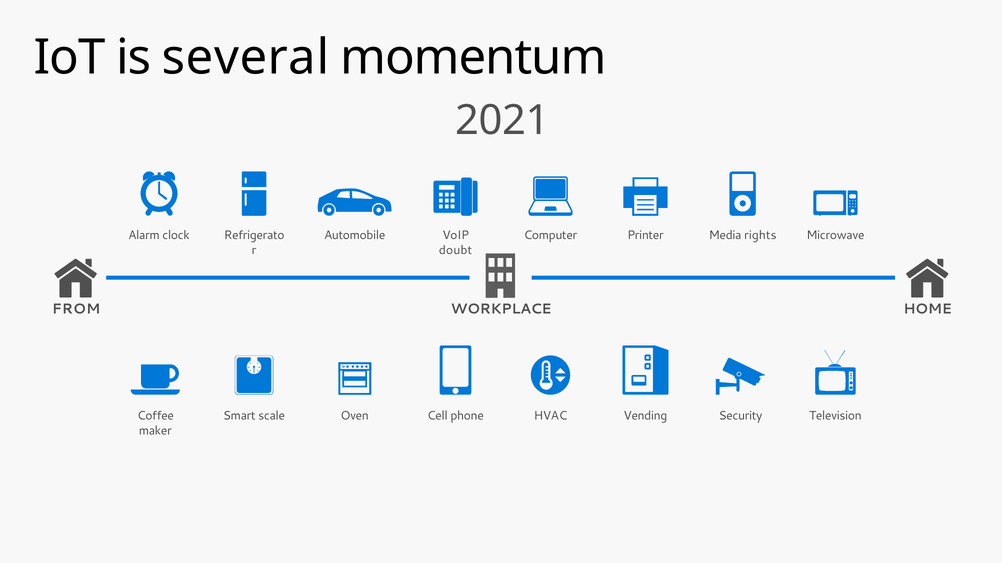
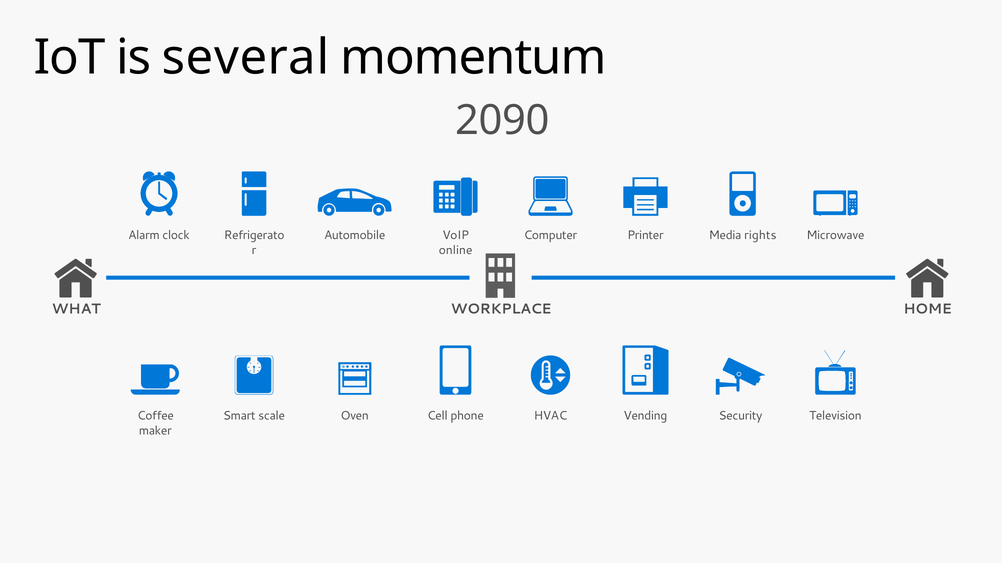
2021: 2021 -> 2090
doubt: doubt -> online
FROM: FROM -> WHAT
